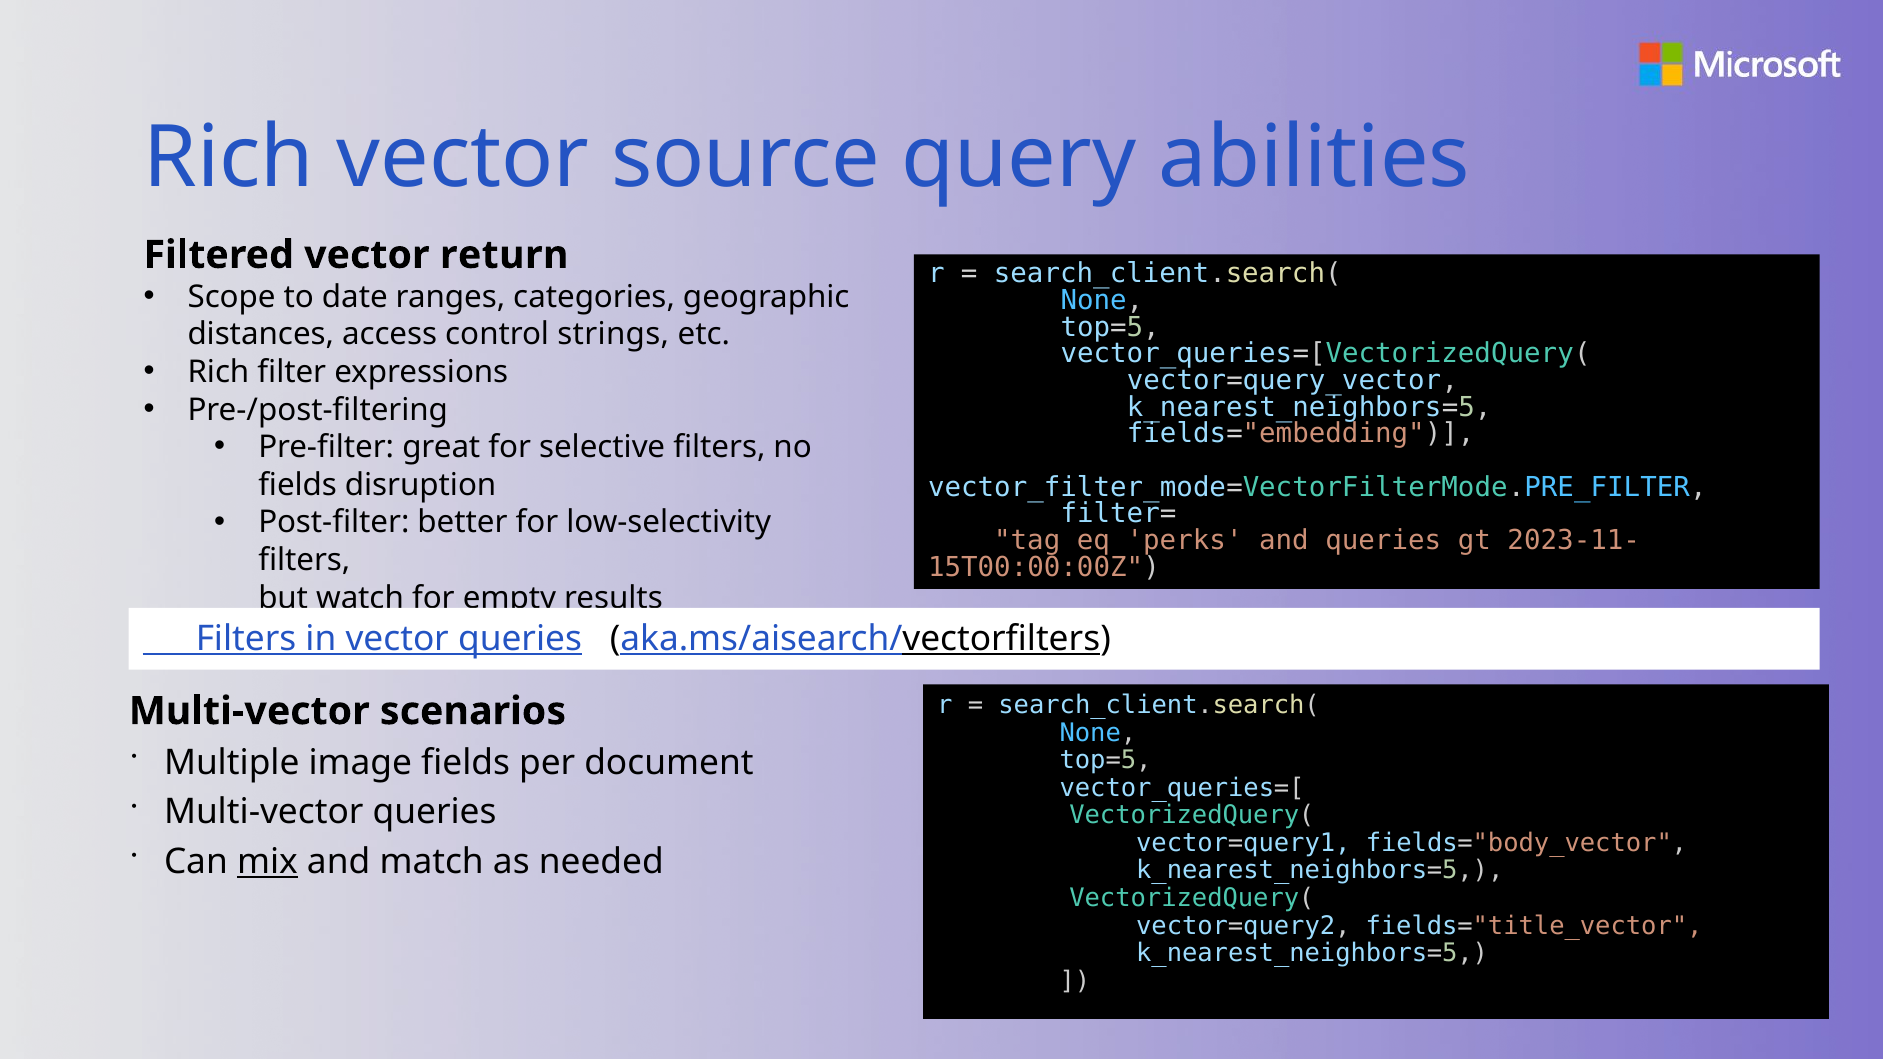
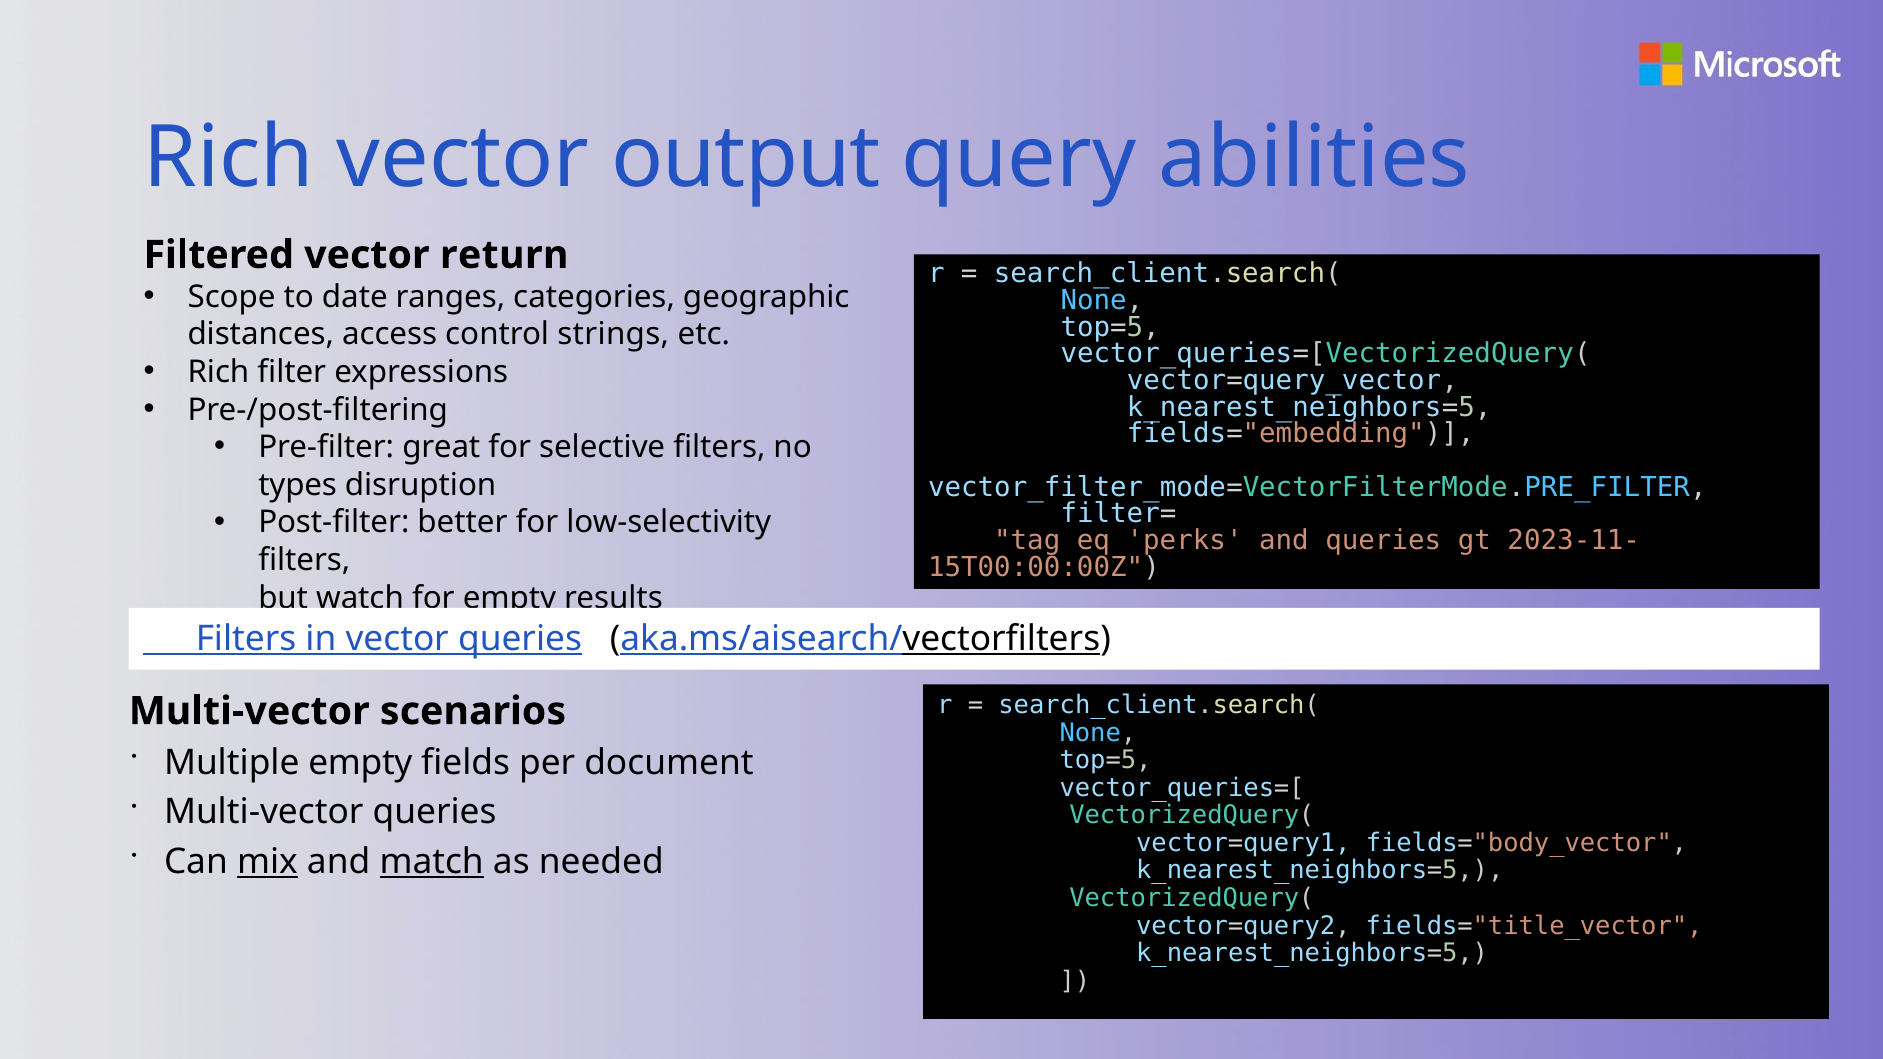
source: source -> output
fields at (298, 485): fields -> types
Multiple image: image -> empty
match underline: none -> present
